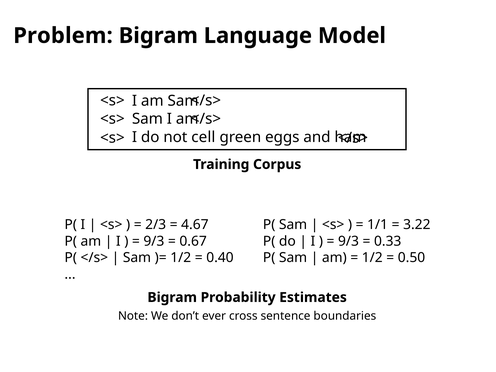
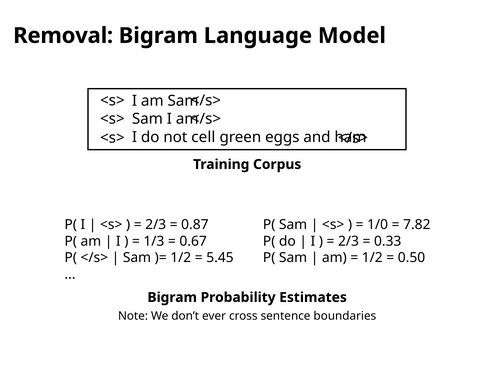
Problem: Problem -> Removal
4.67: 4.67 -> 0.87
1/1: 1/1 -> 1/0
3.22: 3.22 -> 7.82
9/3 at (154, 241): 9/3 -> 1/3
9/3 at (348, 241): 9/3 -> 2/3
0.40: 0.40 -> 5.45
